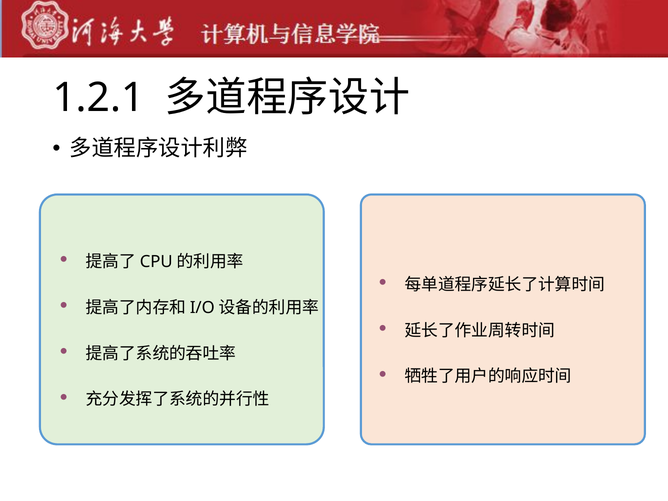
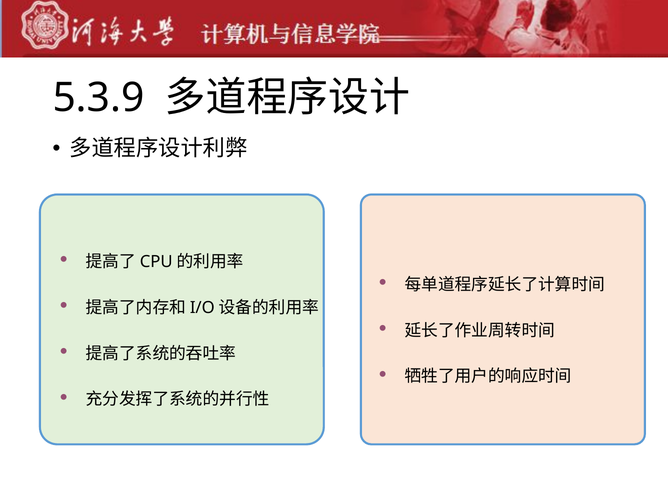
1.2.1: 1.2.1 -> 5.3.9
